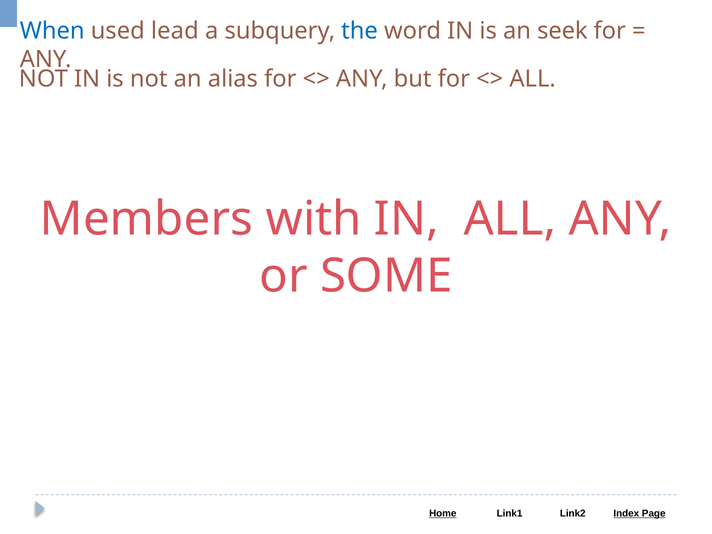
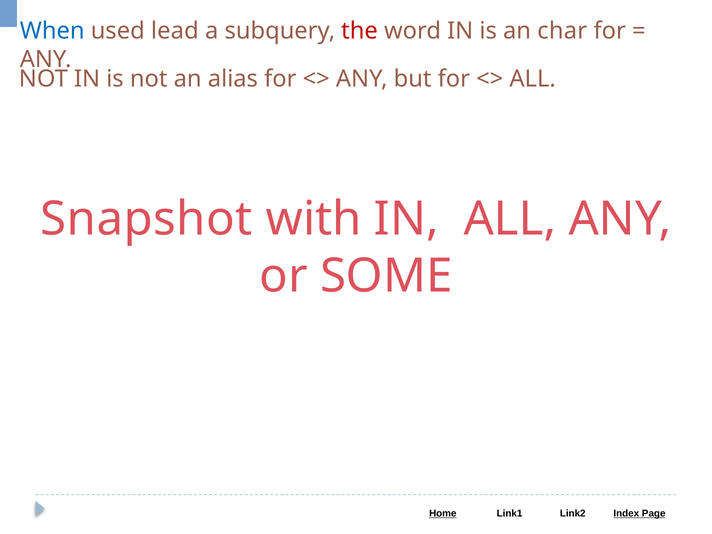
the colour: blue -> red
seek: seek -> char
Members: Members -> Snapshot
